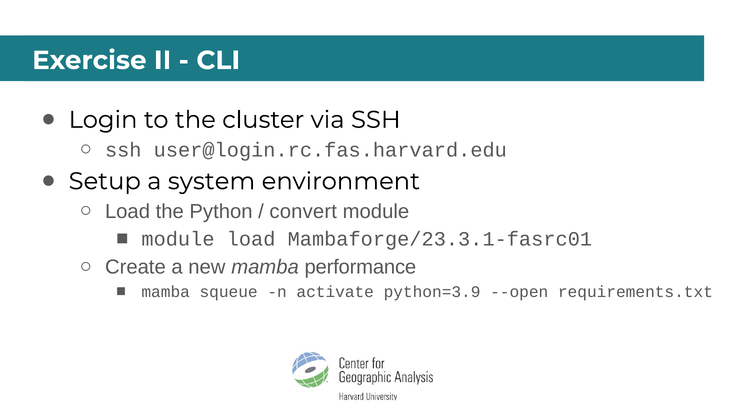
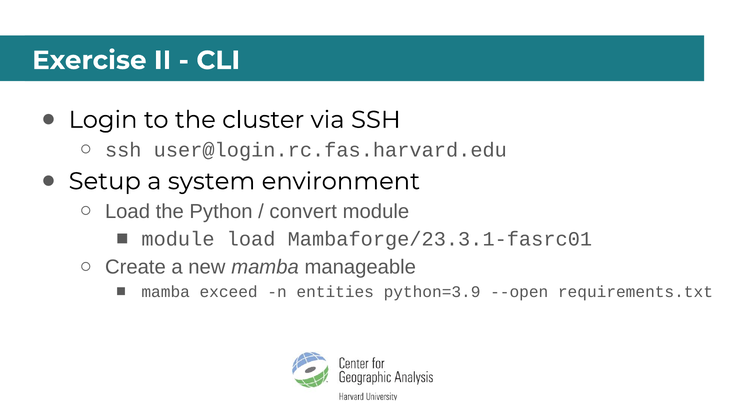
performance: performance -> manageable
squeue: squeue -> exceed
activate: activate -> entities
